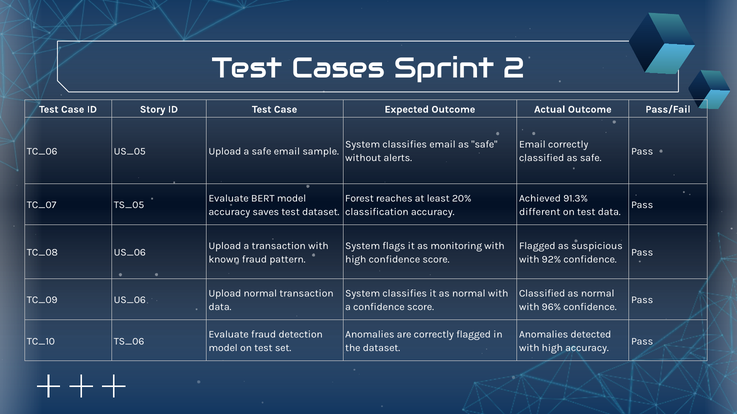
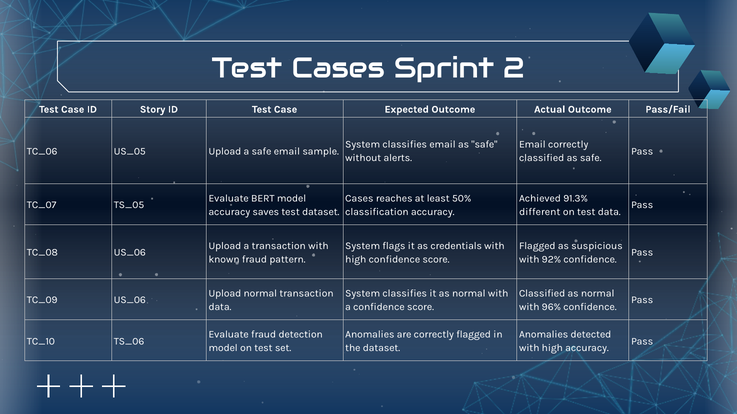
Forest at (359, 198): Forest -> Cases
20%: 20% -> 50%
monitoring: monitoring -> credentials
